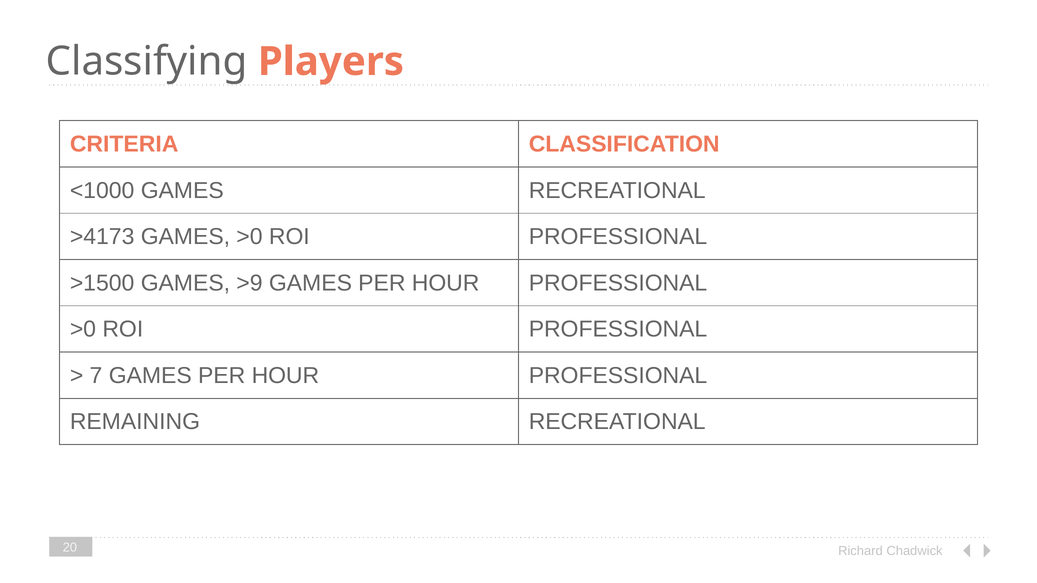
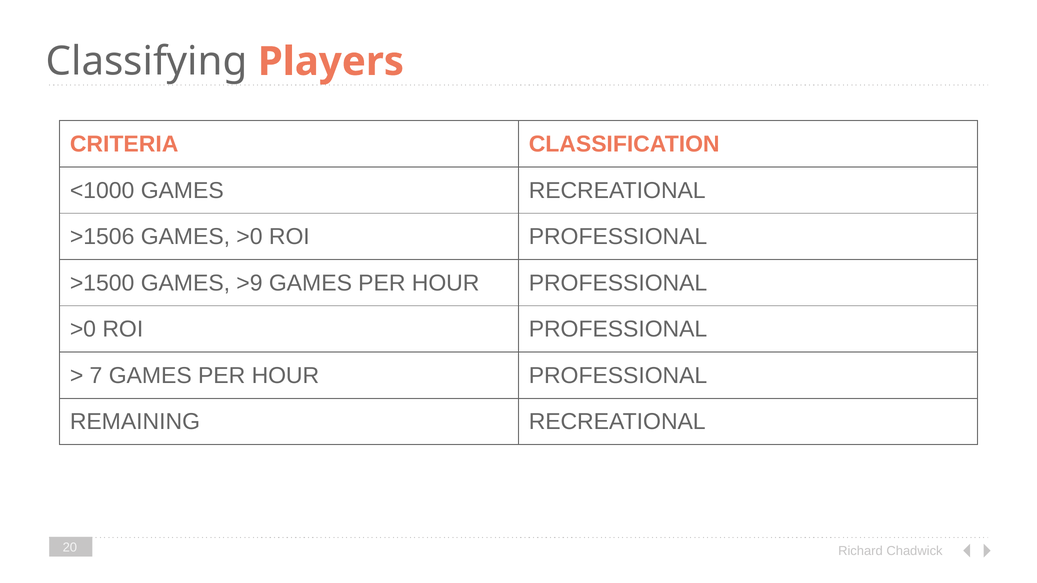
>4173: >4173 -> >1506
